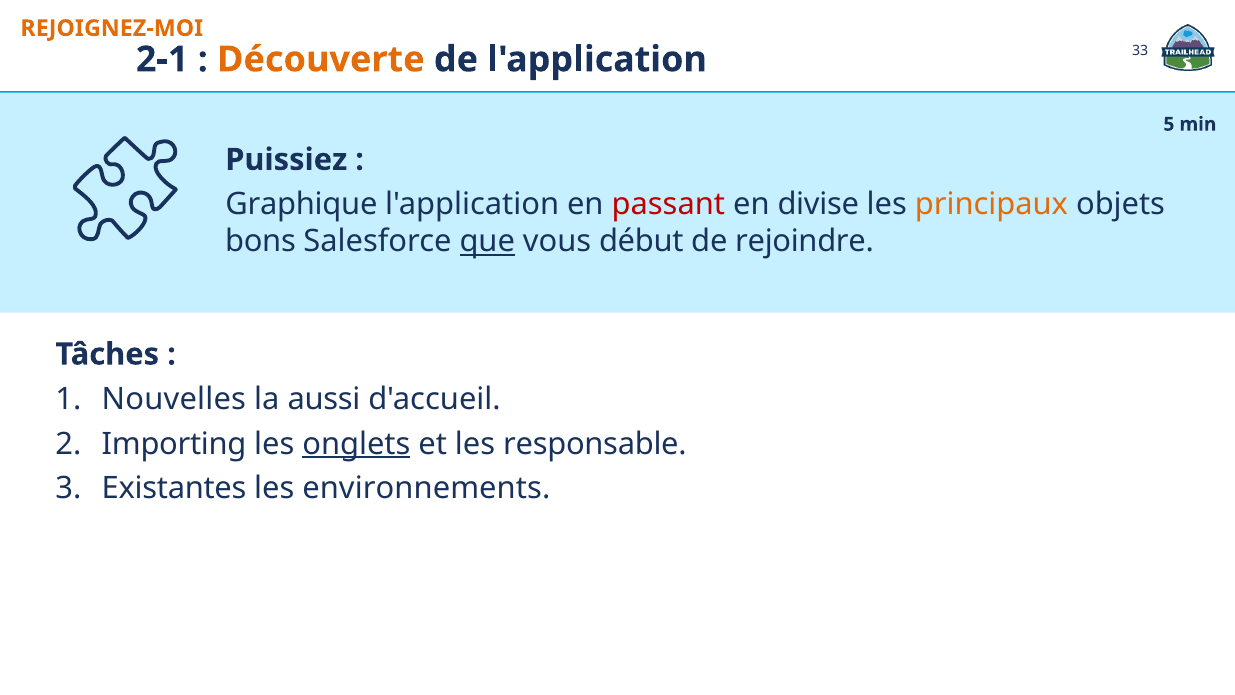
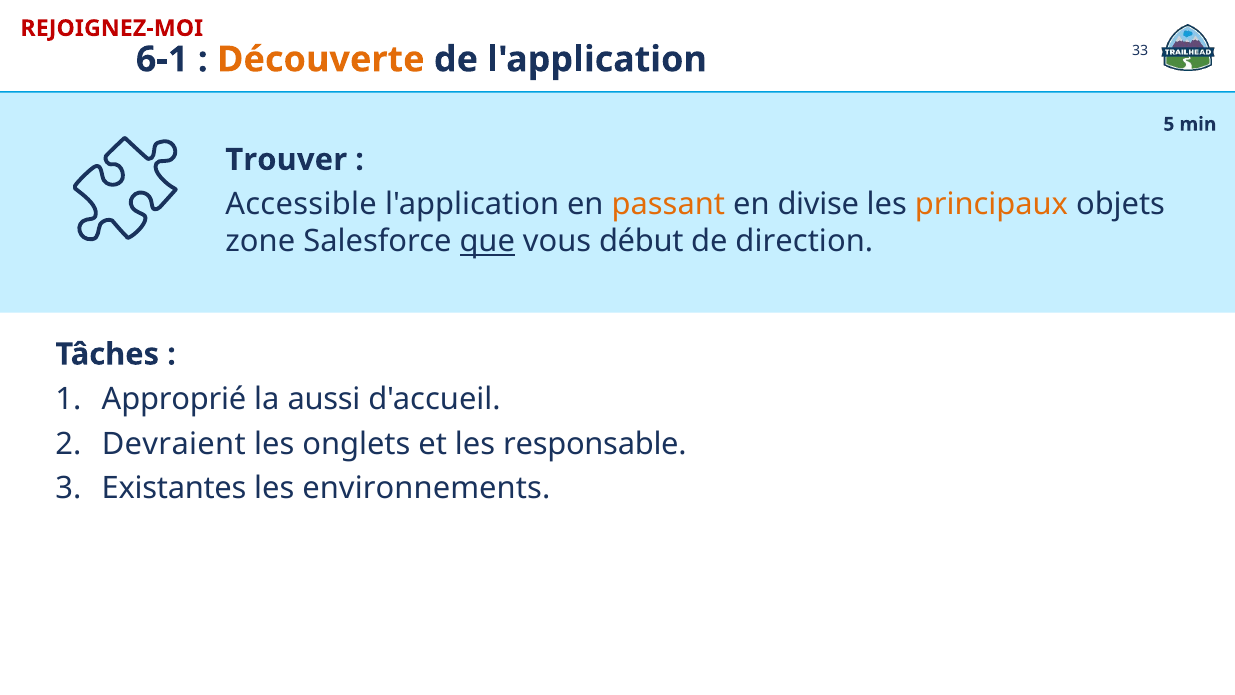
REJOIGNEZ-MOI colour: orange -> red
2-1: 2-1 -> 6-1
Puissiez: Puissiez -> Trouver
Graphique: Graphique -> Accessible
passant colour: red -> orange
bons: bons -> zone
rejoindre: rejoindre -> direction
Nouvelles: Nouvelles -> Approprié
Importing: Importing -> Devraient
onglets underline: present -> none
